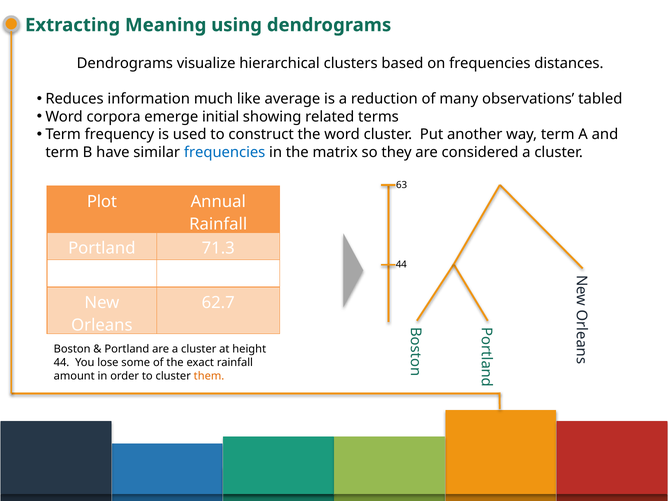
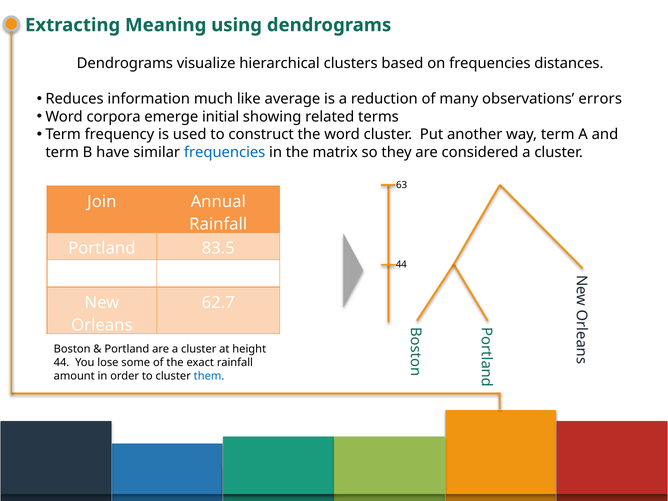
tabled: tabled -> errors
Plot: Plot -> Join
71.3: 71.3 -> 83.5
them colour: orange -> blue
